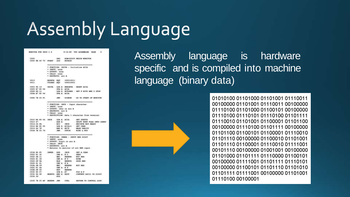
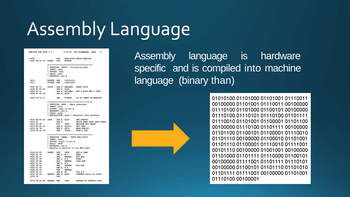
data: data -> than
